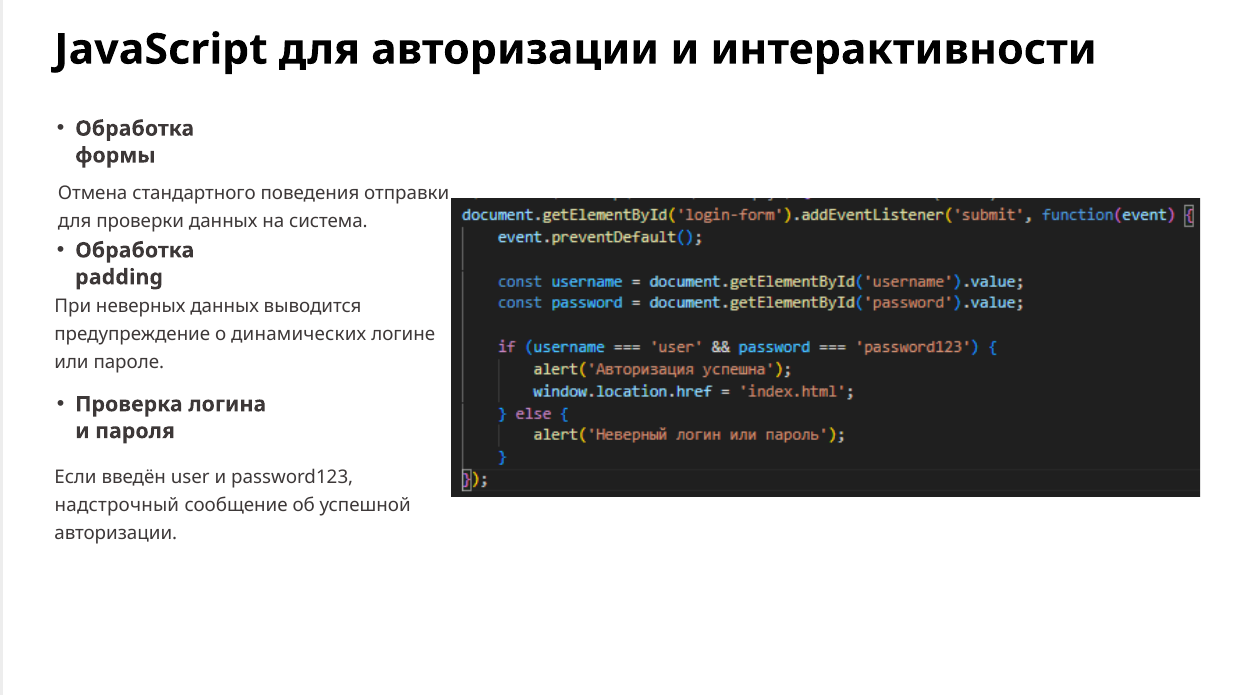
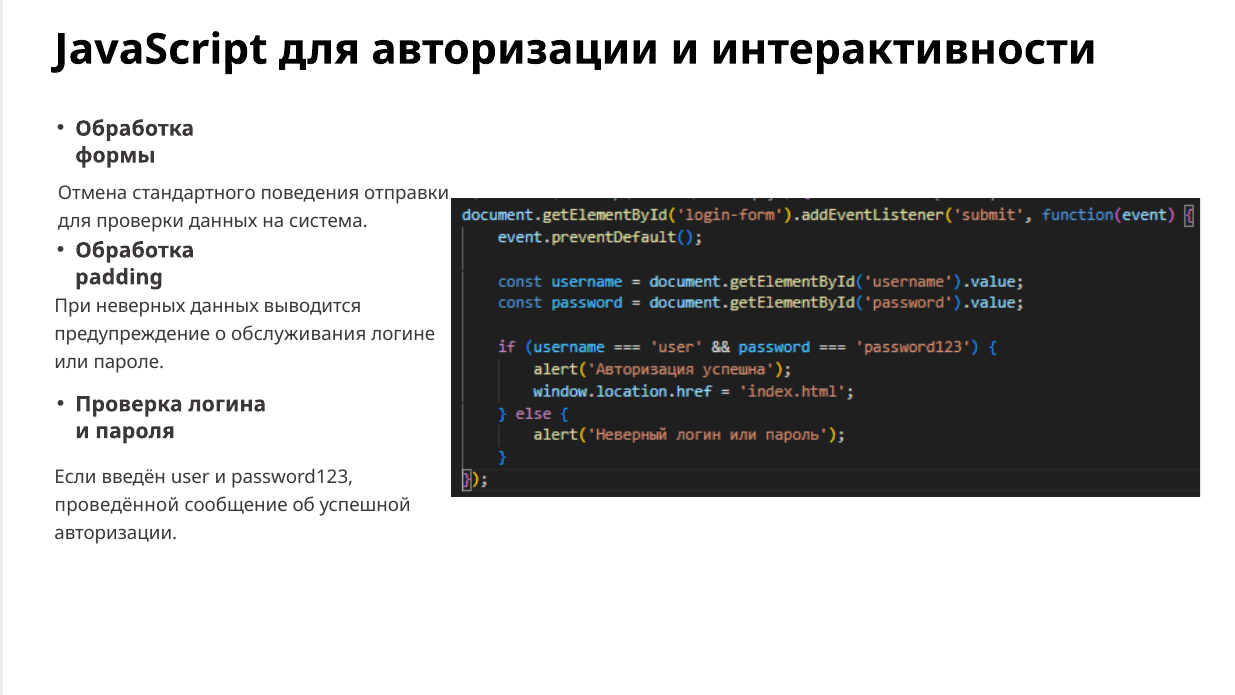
динамических: динамических -> обслуживания
надстрочный: надстрочный -> проведённой
